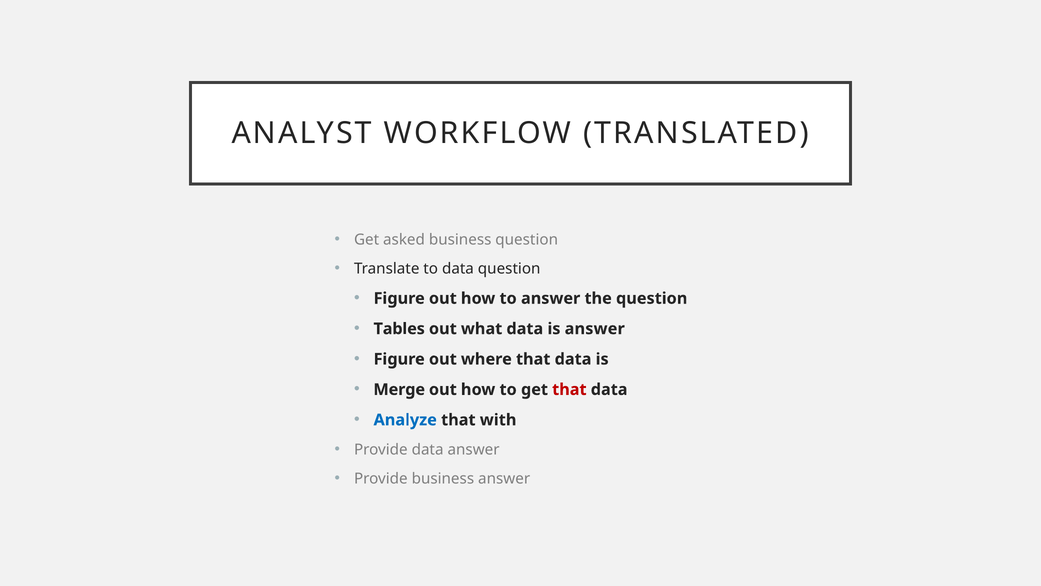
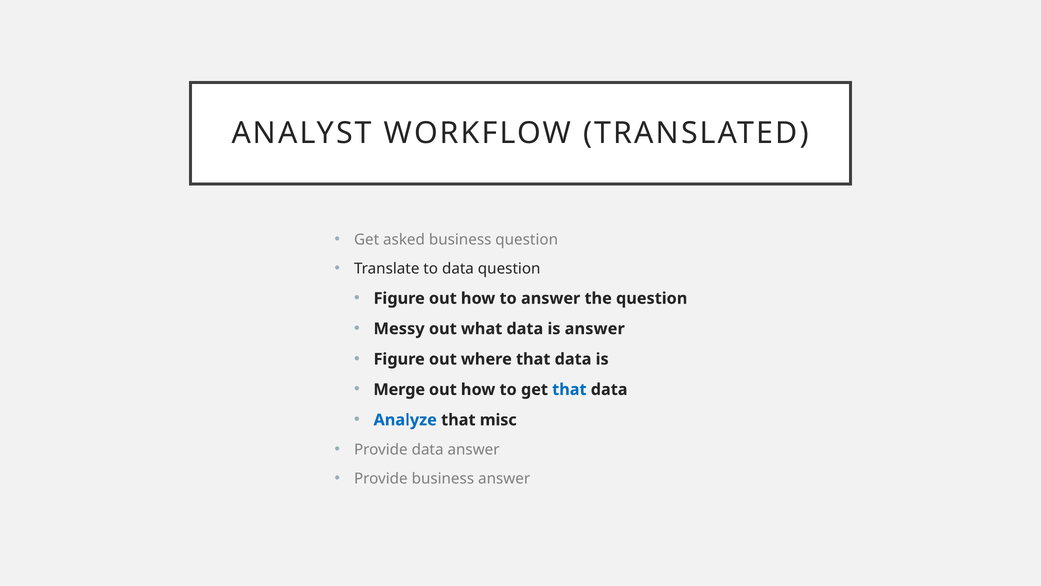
Tables: Tables -> Messy
that at (569, 389) colour: red -> blue
with: with -> misc
